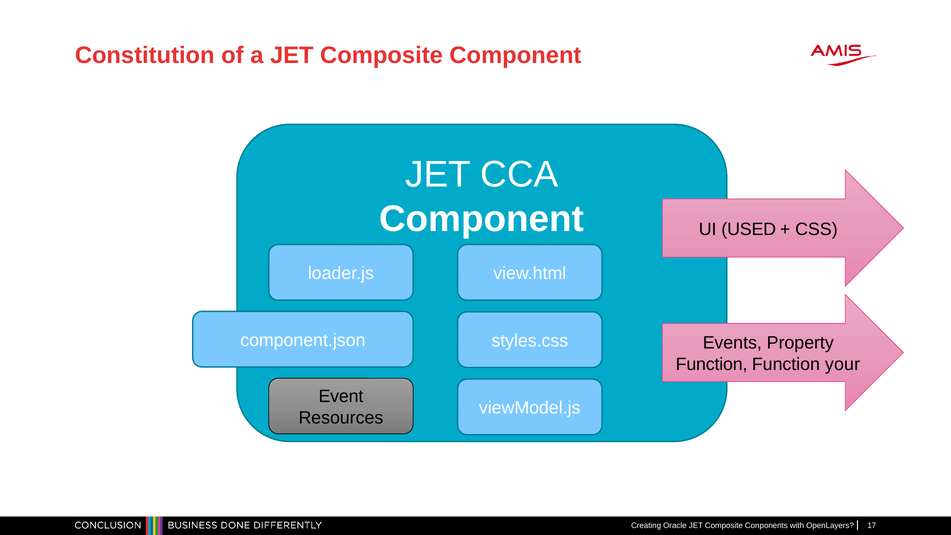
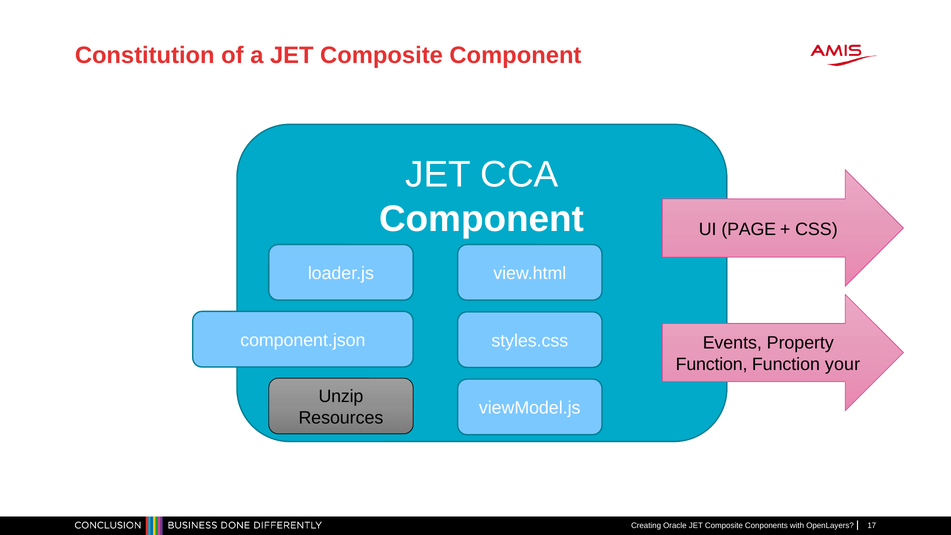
USED: USED -> PAGE
Event: Event -> Unzip
